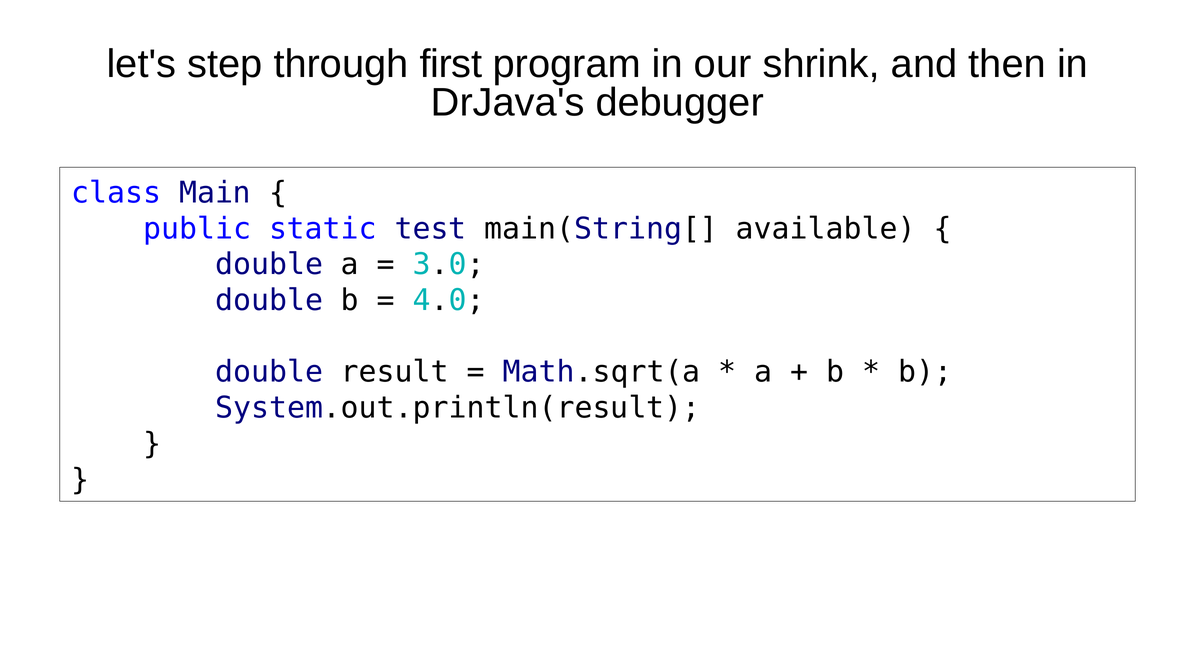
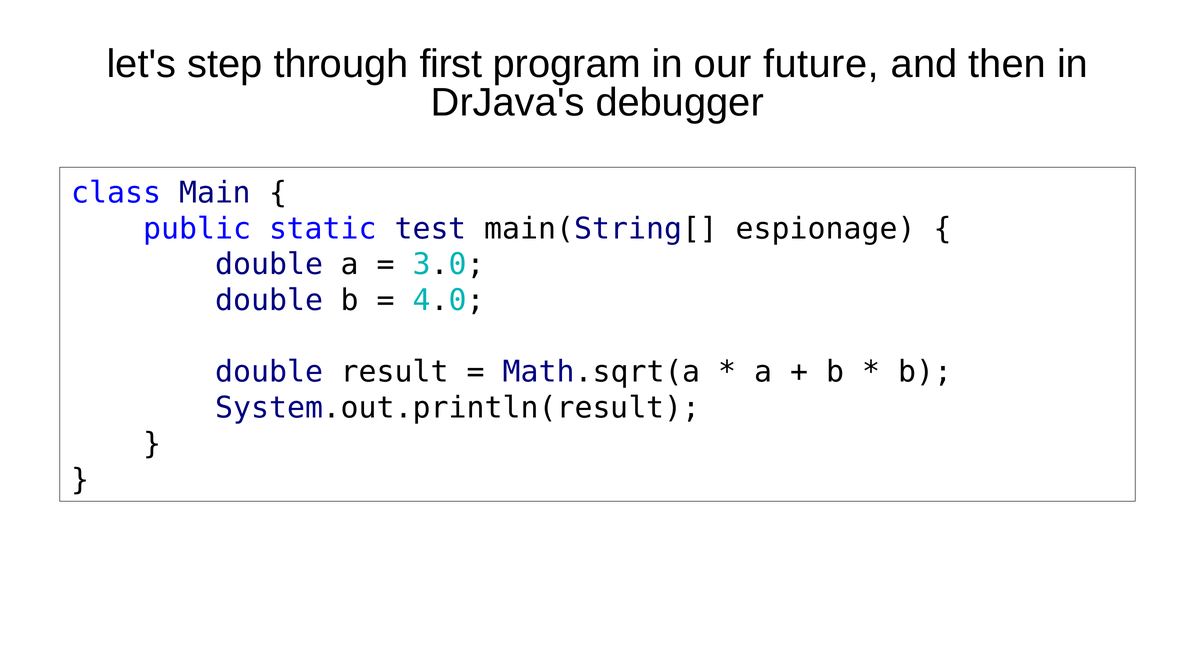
shrink: shrink -> future
available: available -> espionage
